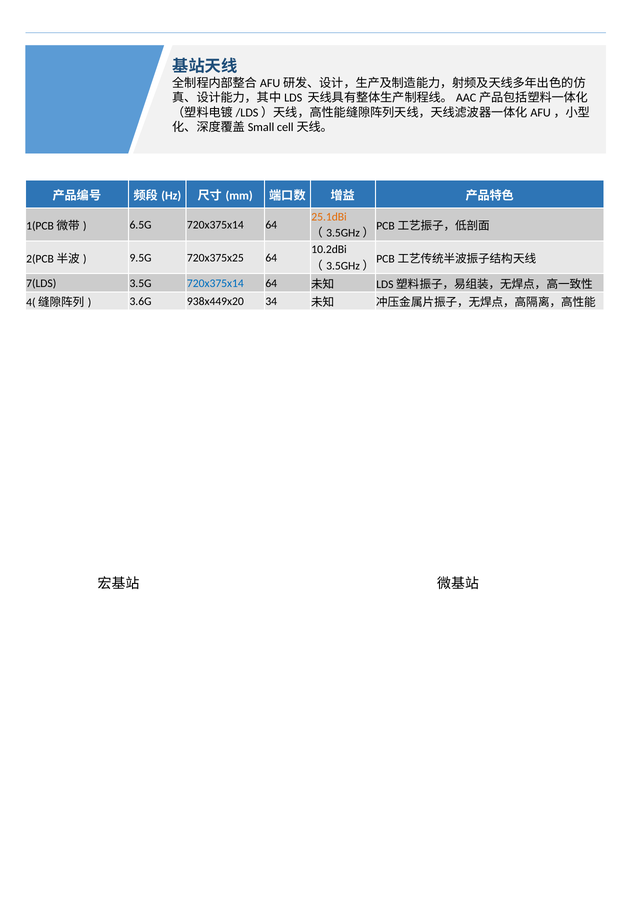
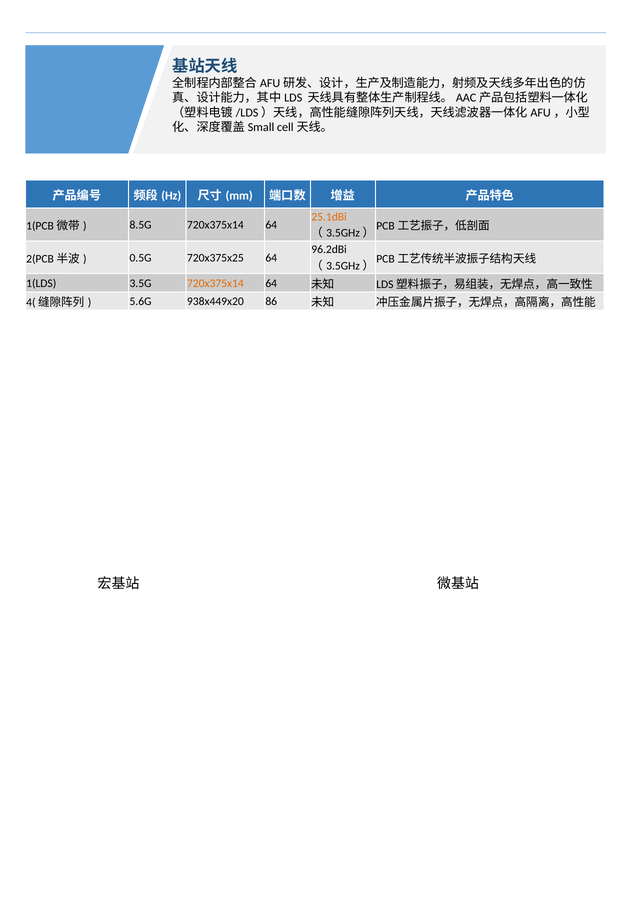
6.5G: 6.5G -> 8.5G
10.2dBi: 10.2dBi -> 96.2dBi
9.5G: 9.5G -> 0.5G
7(LDS: 7(LDS -> 1(LDS
720x375x14 at (215, 283) colour: blue -> orange
3.6G: 3.6G -> 5.6G
34: 34 -> 86
